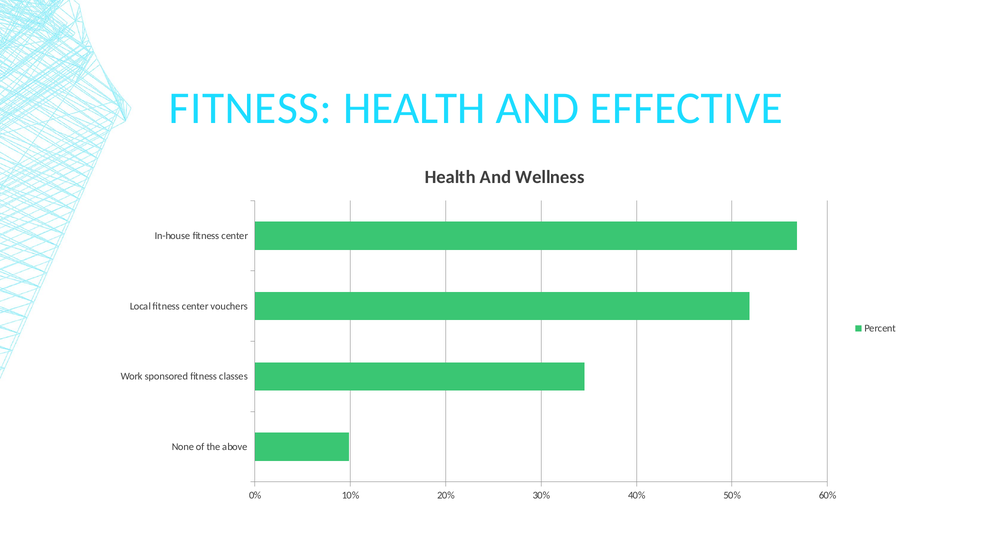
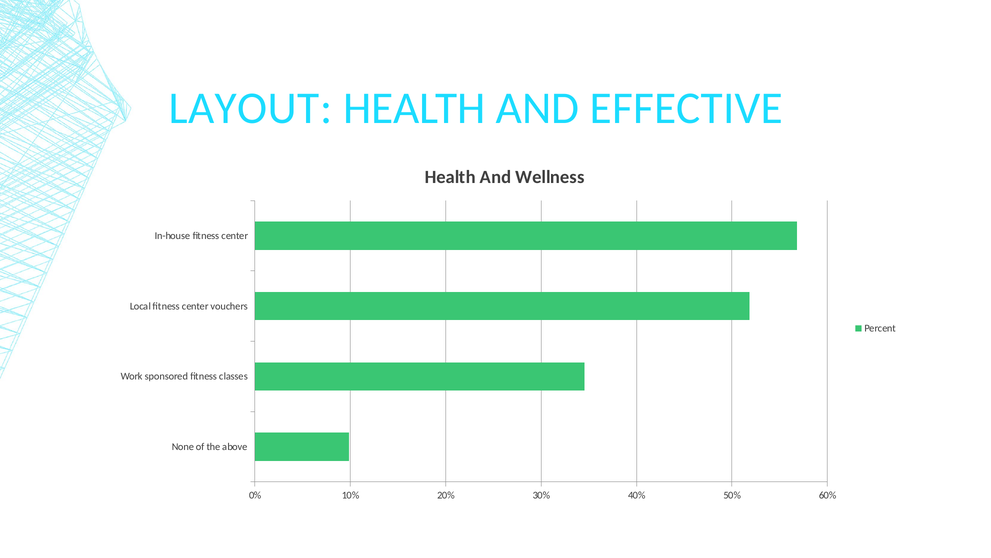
FITNESS at (250, 108): FITNESS -> LAYOUT
